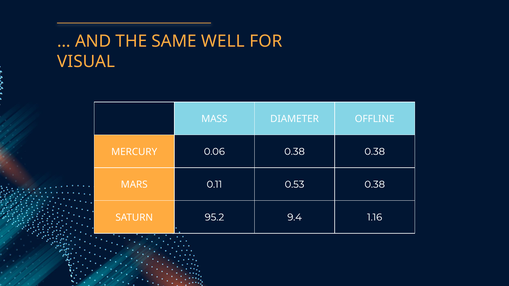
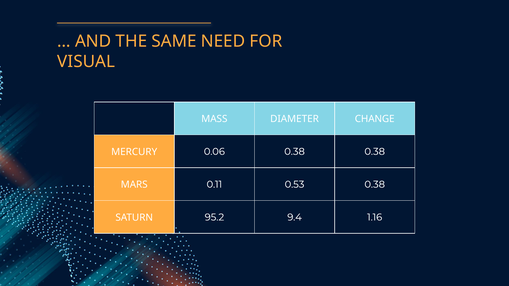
WELL: WELL -> NEED
OFFLINE: OFFLINE -> CHANGE
